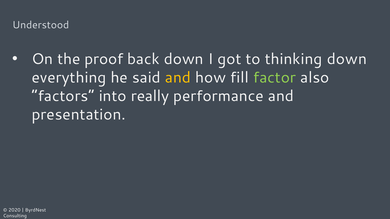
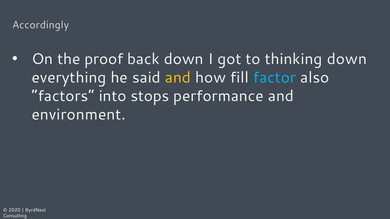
Understood: Understood -> Accordingly
factor colour: light green -> light blue
really: really -> stops
presentation: presentation -> environment
